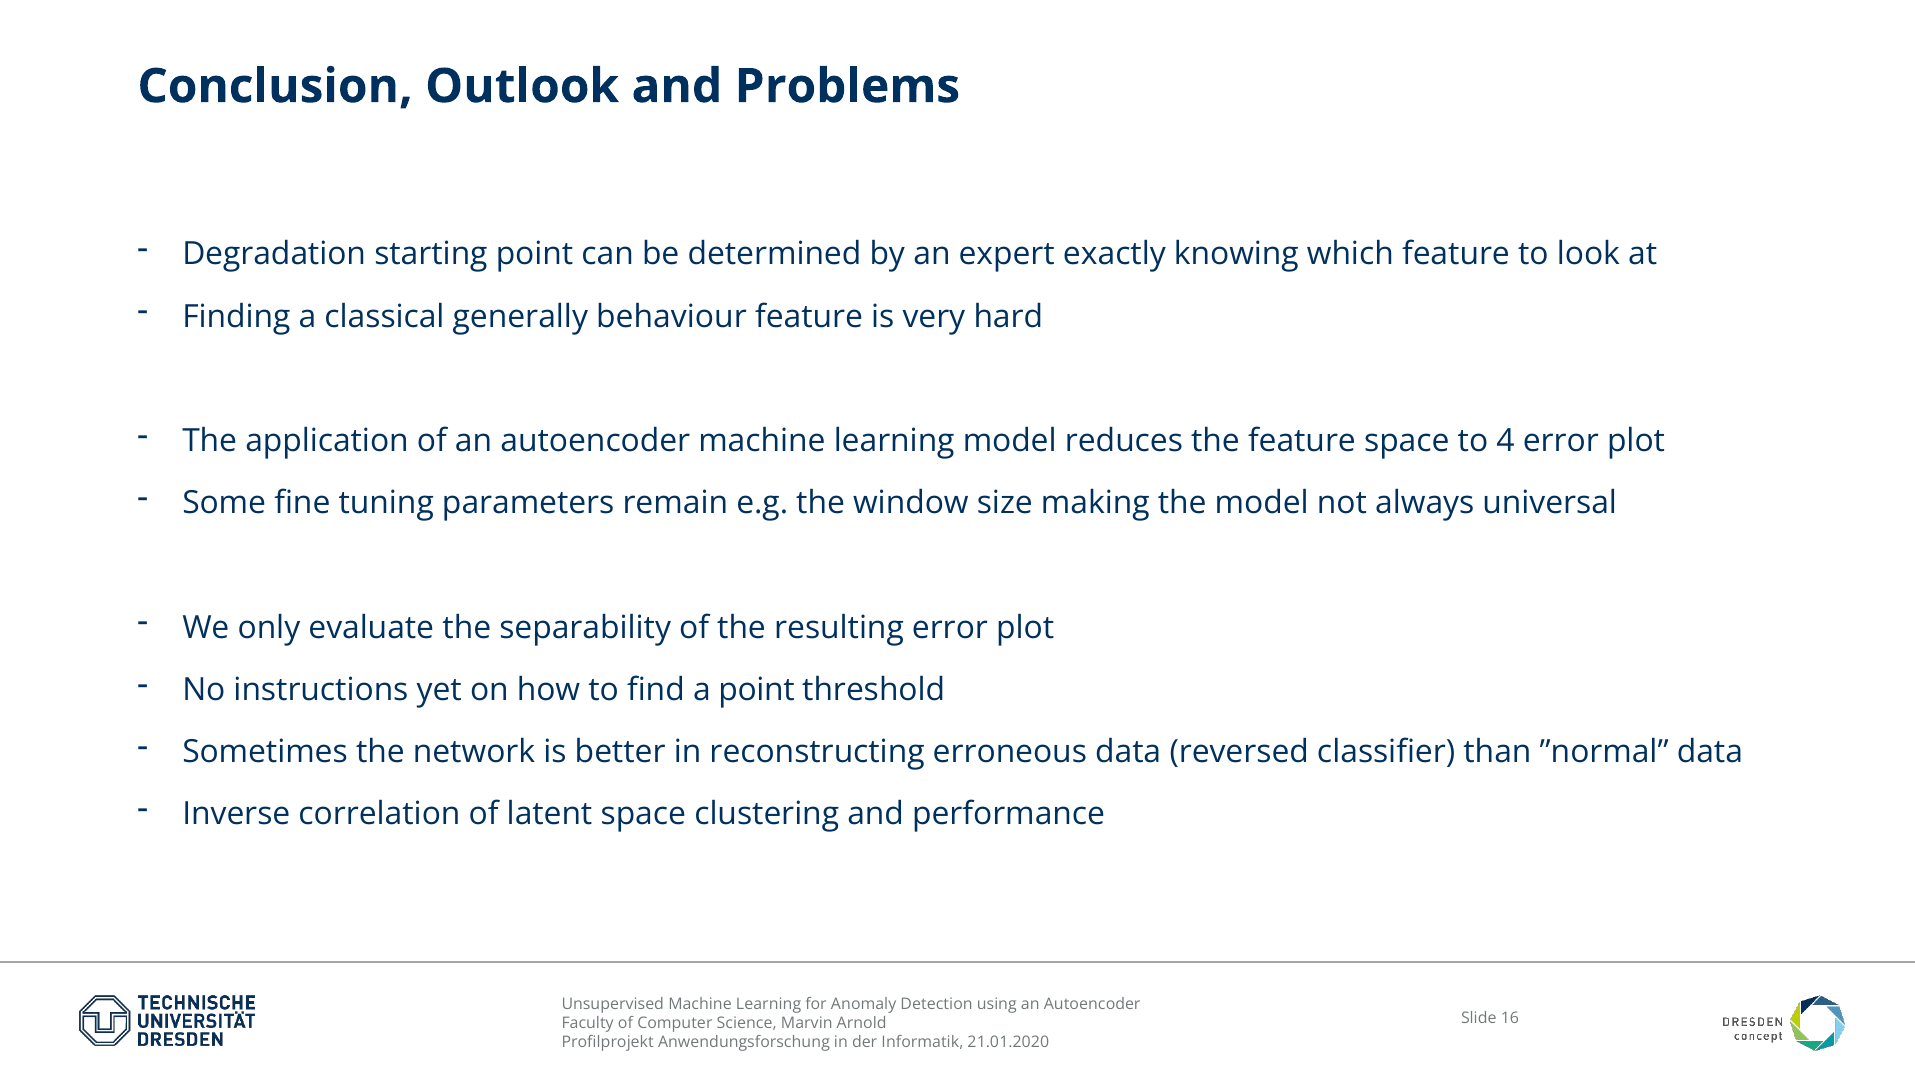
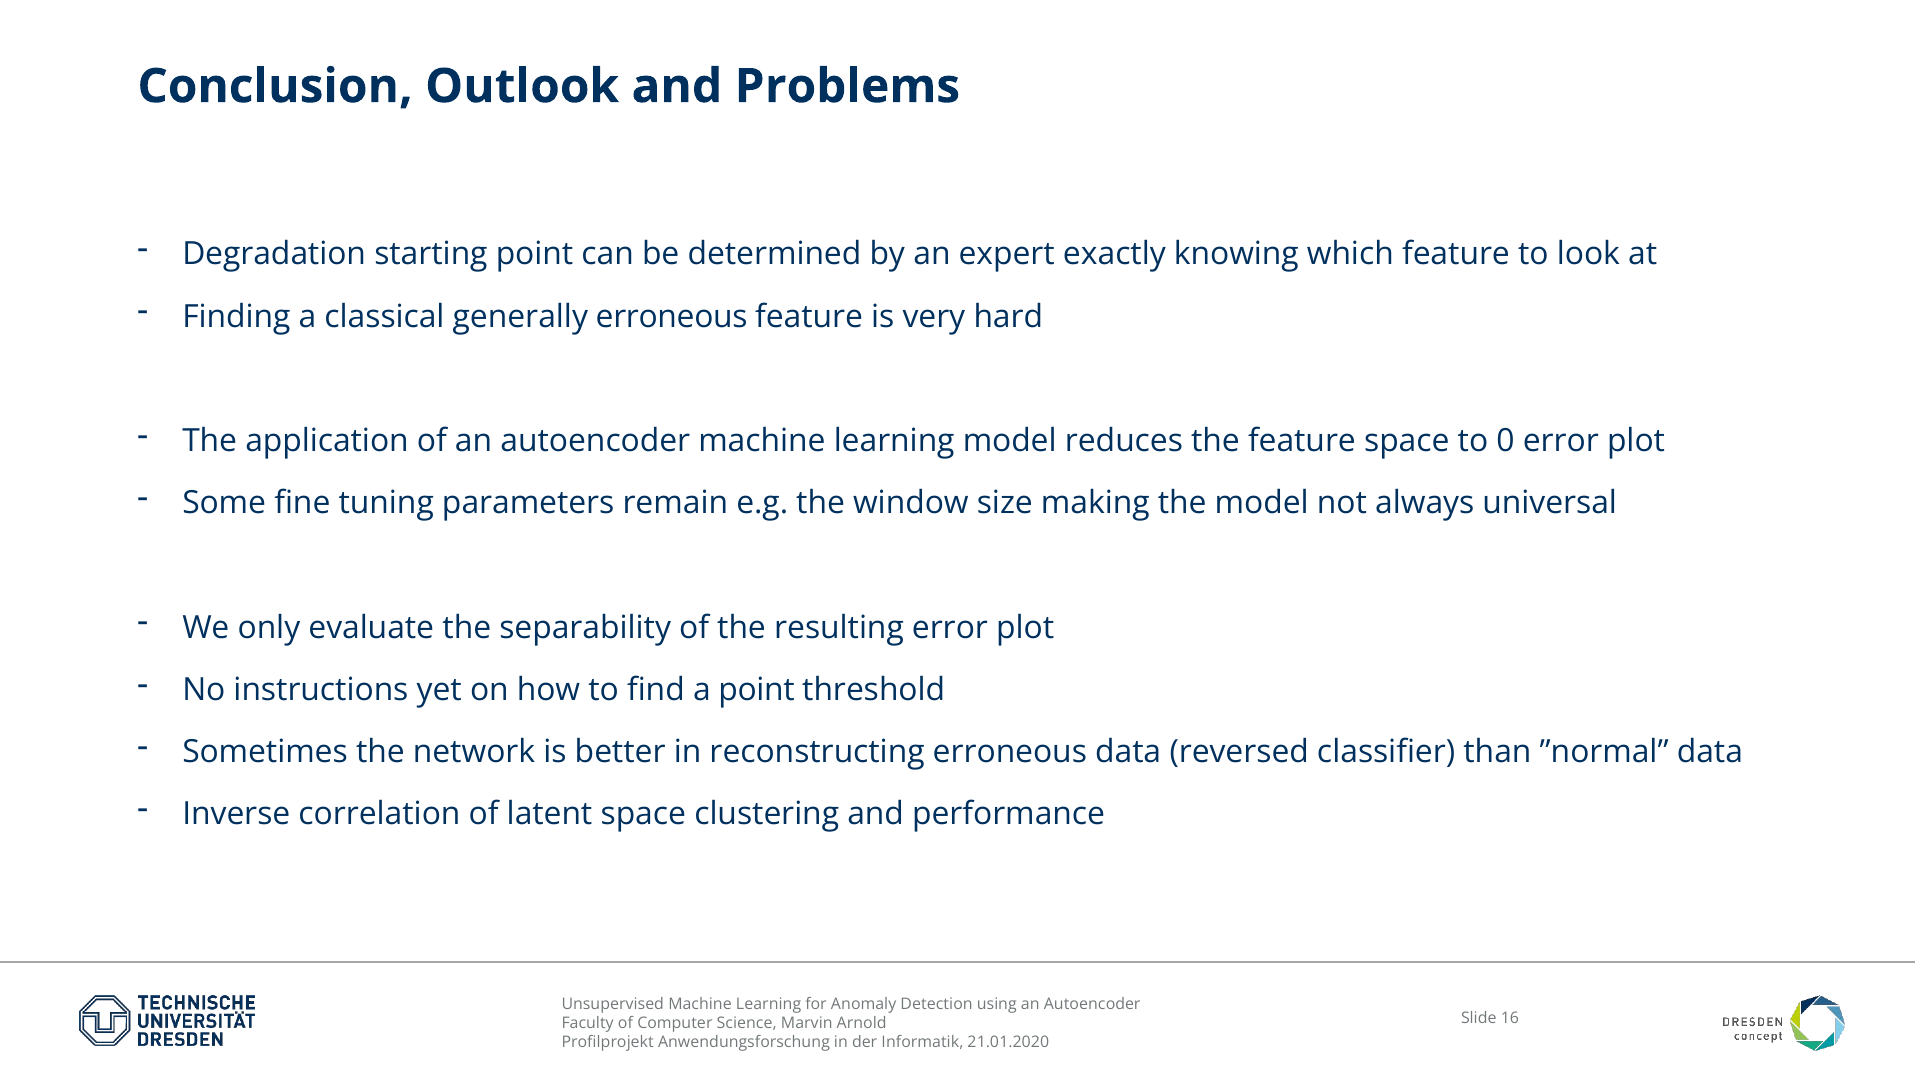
generally behaviour: behaviour -> erroneous
4: 4 -> 0
